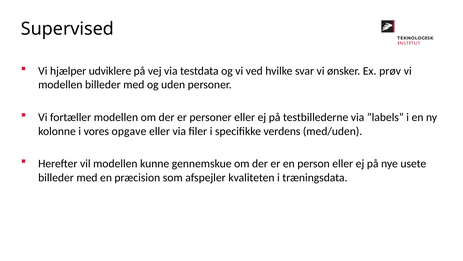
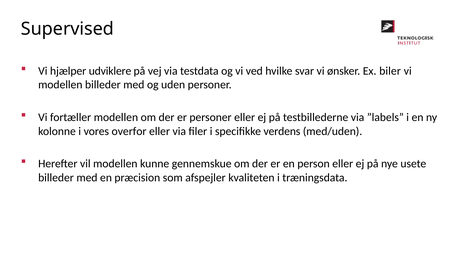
prøv: prøv -> biler
opgave: opgave -> overfor
